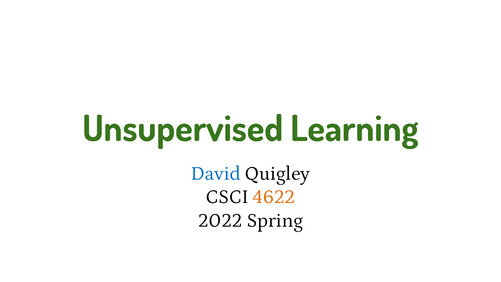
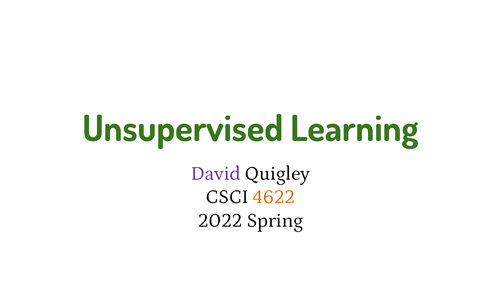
David colour: blue -> purple
